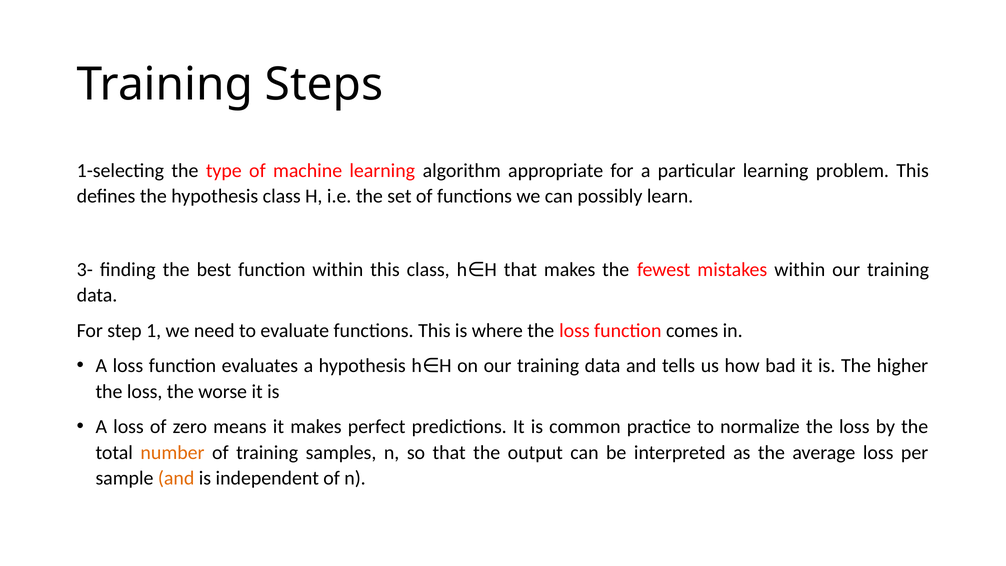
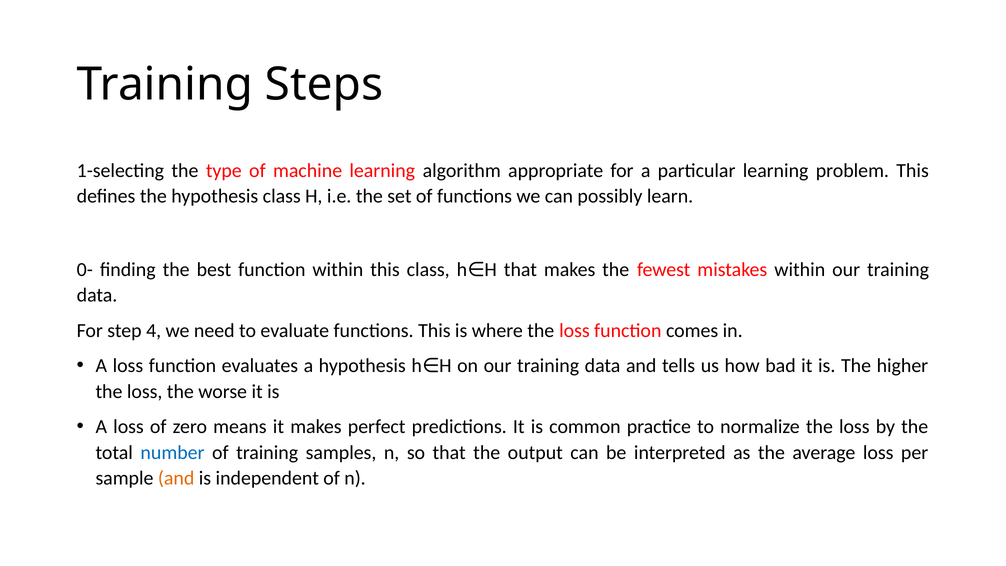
3-: 3- -> 0-
1: 1 -> 4
number colour: orange -> blue
